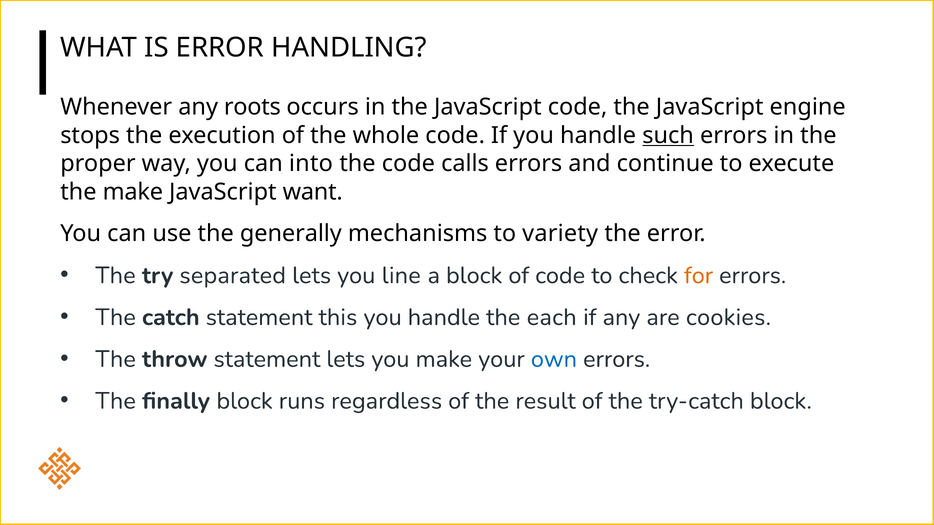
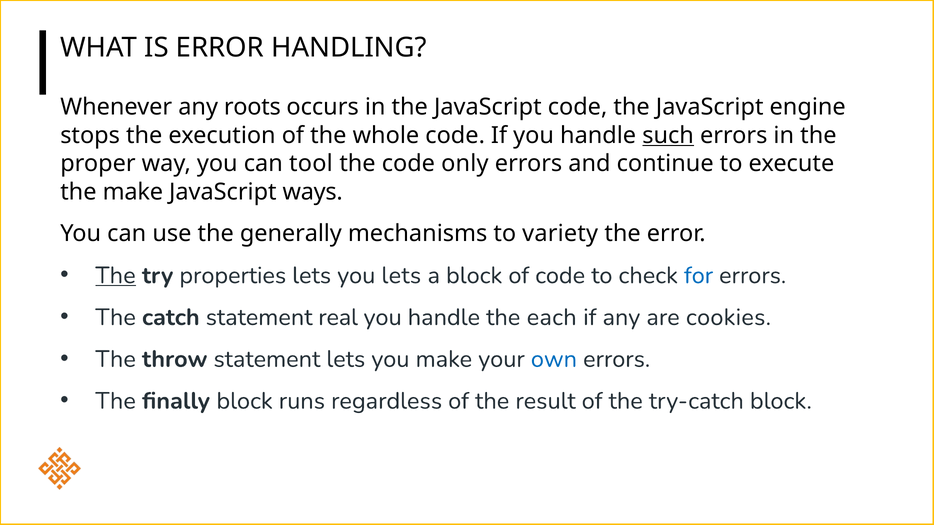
into: into -> tool
calls: calls -> only
want: want -> ways
The at (116, 276) underline: none -> present
separated: separated -> properties
you line: line -> lets
for colour: orange -> blue
this: this -> real
